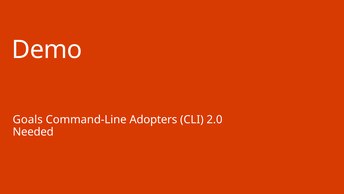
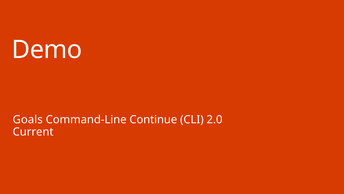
Adopters: Adopters -> Continue
Needed: Needed -> Current
